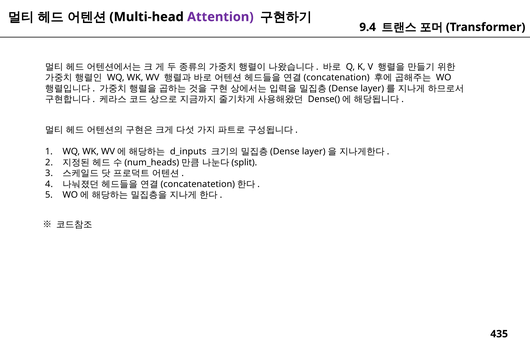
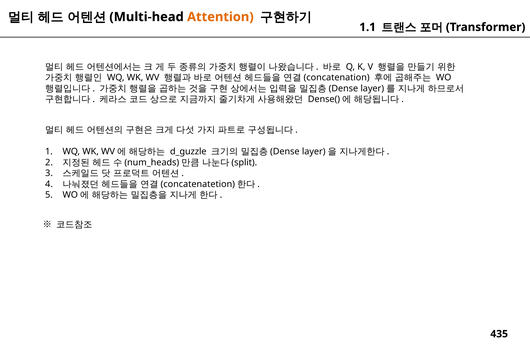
Attention colour: purple -> orange
9.4: 9.4 -> 1.1
d_inputs: d_inputs -> d_guzzle
